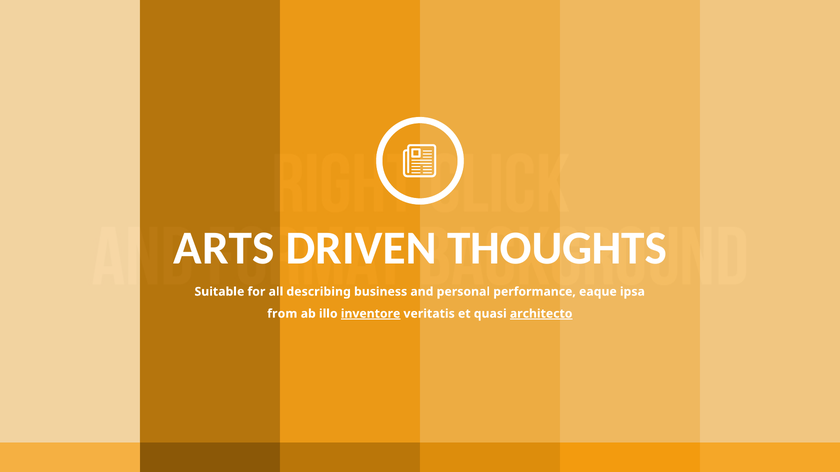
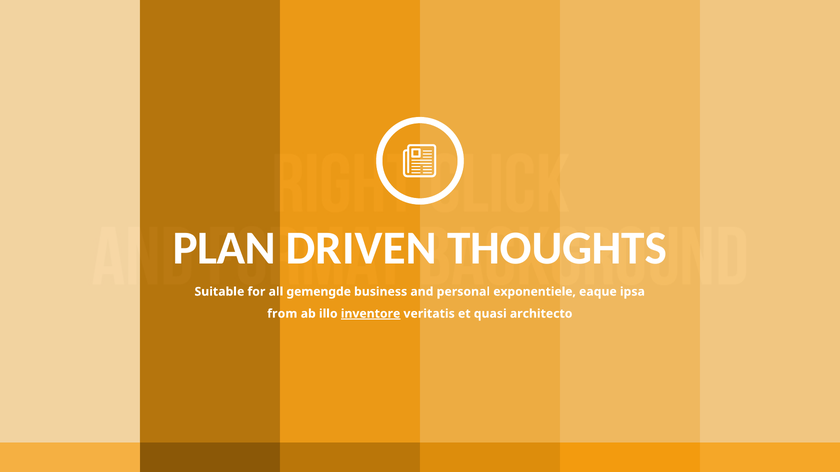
ARTS: ARTS -> PLAN
describing: describing -> gemengde
performance: performance -> exponentiele
architecto underline: present -> none
